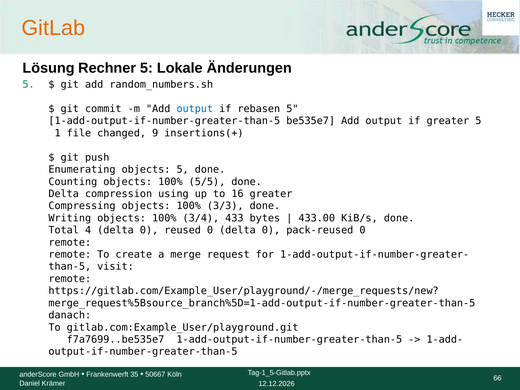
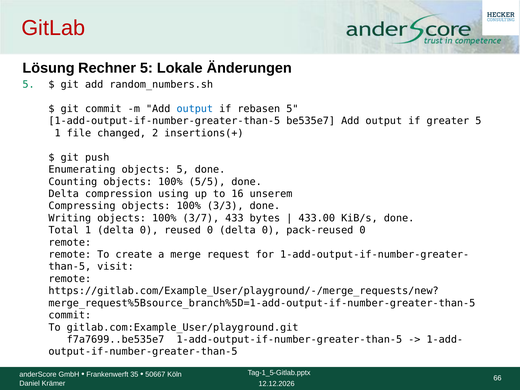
GitLab colour: orange -> red
9: 9 -> 2
16 greater: greater -> unserem
3/4: 3/4 -> 3/7
Total 4: 4 -> 1
danach at (70, 315): danach -> commit
